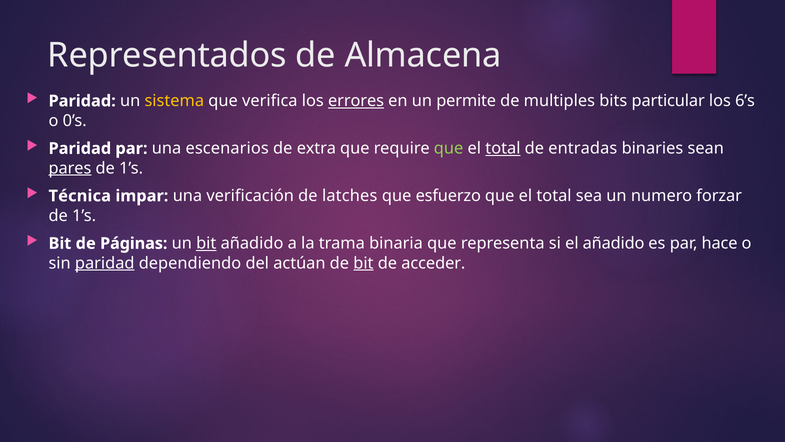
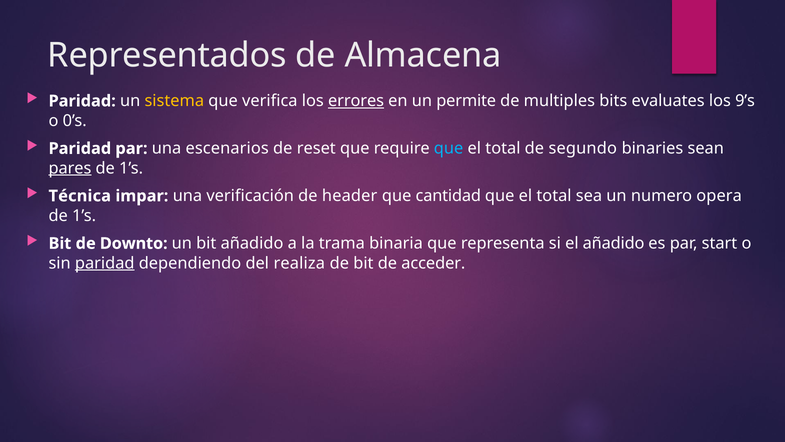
particular: particular -> evaluates
6’s: 6’s -> 9’s
extra: extra -> reset
que at (449, 148) colour: light green -> light blue
total at (503, 148) underline: present -> none
entradas: entradas -> segundo
latches: latches -> header
esfuerzo: esfuerzo -> cantidad
forzar: forzar -> opera
Páginas: Páginas -> Downto
bit at (206, 243) underline: present -> none
hace: hace -> start
actúan: actúan -> realiza
bit at (363, 263) underline: present -> none
